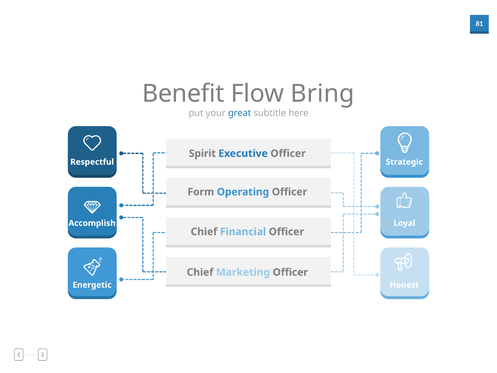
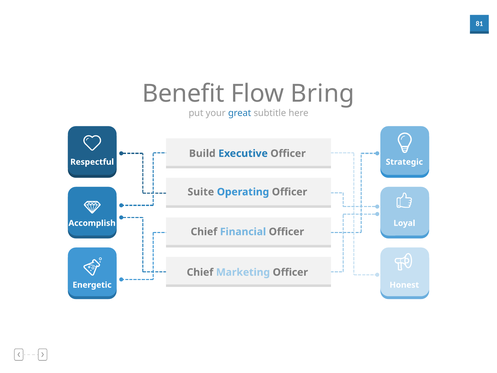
Spirit: Spirit -> Build
Form: Form -> Suite
